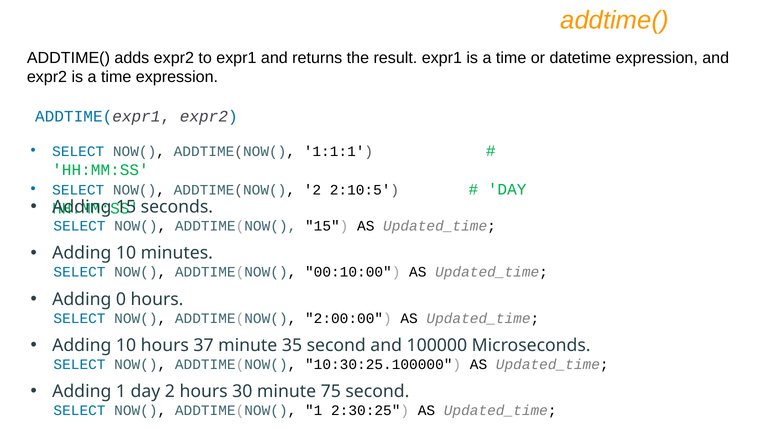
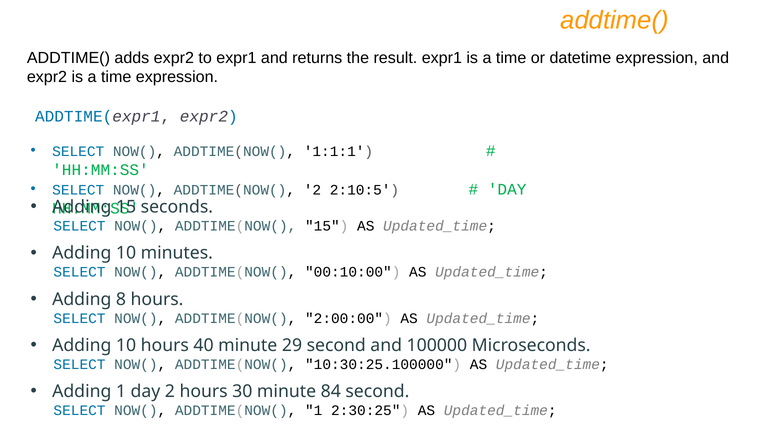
0: 0 -> 8
37: 37 -> 40
35: 35 -> 29
75: 75 -> 84
